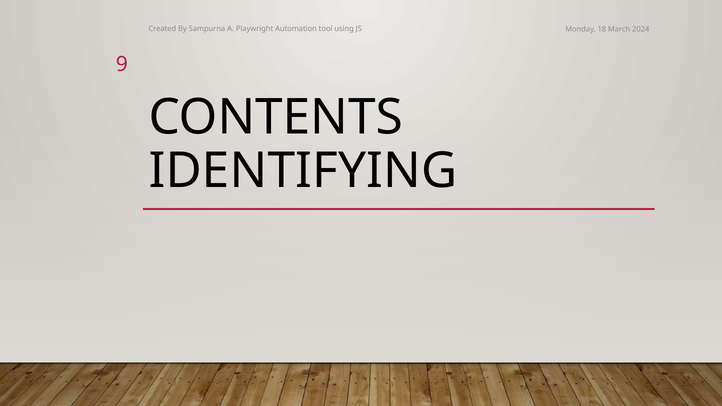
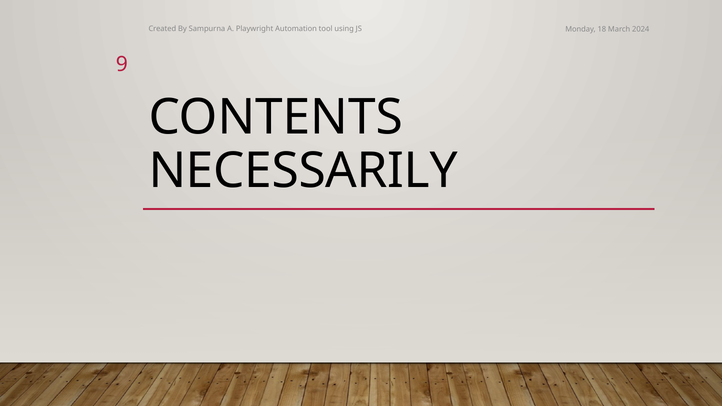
IDENTIFYING: IDENTIFYING -> NECESSARILY
